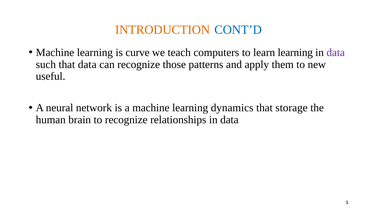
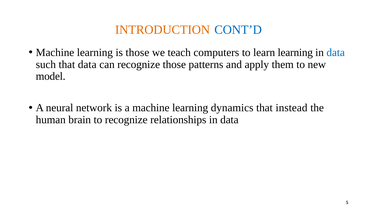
is curve: curve -> those
data at (336, 53) colour: purple -> blue
useful: useful -> model
storage: storage -> instead
